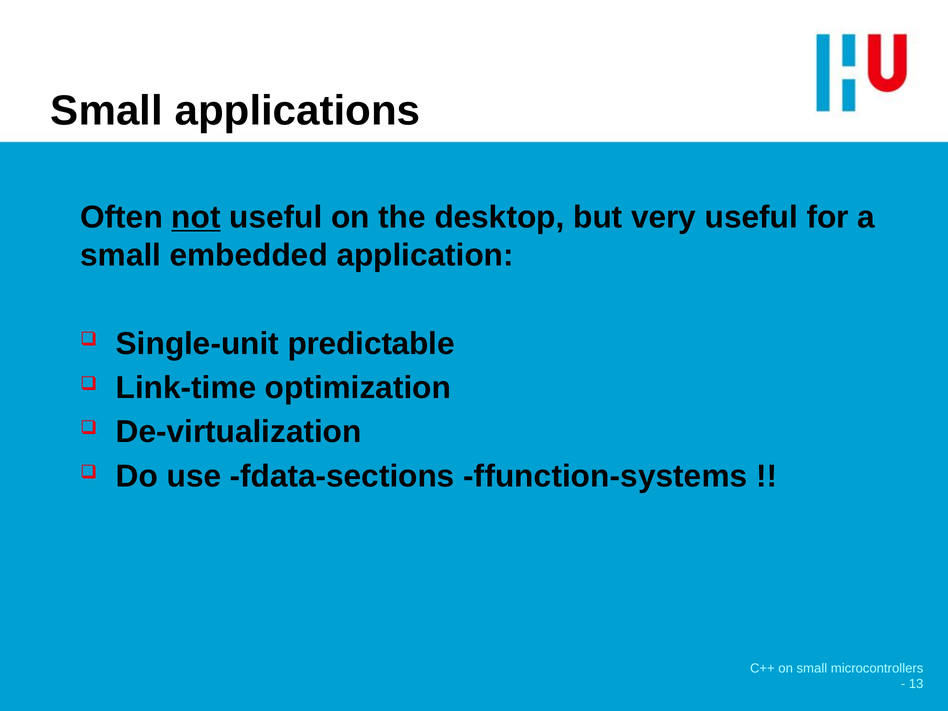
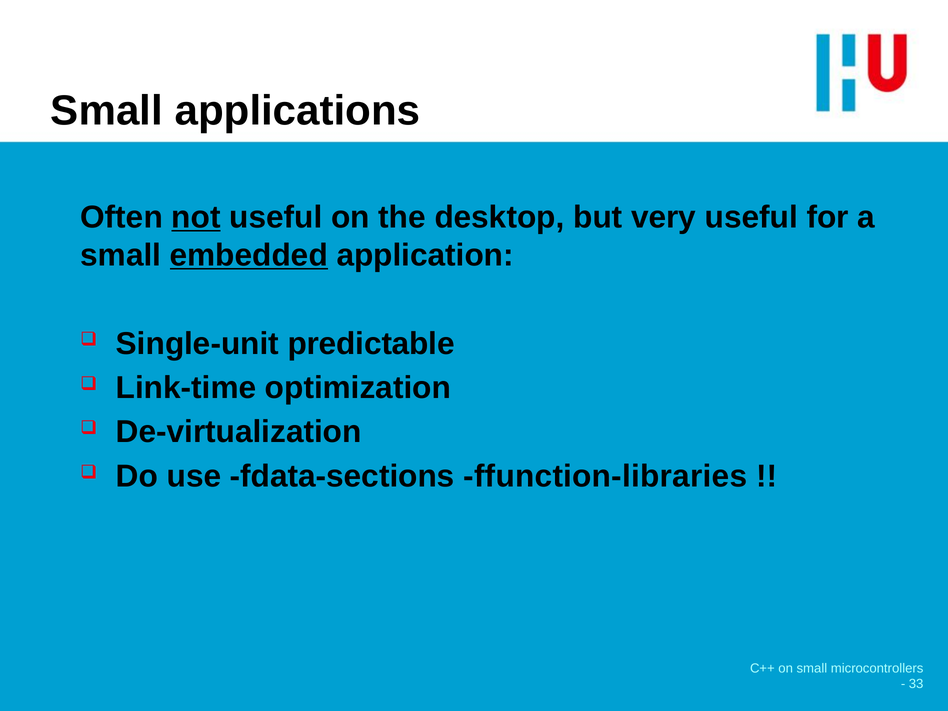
embedded underline: none -> present
ffunction-systems: ffunction-systems -> ffunction-libraries
13: 13 -> 33
